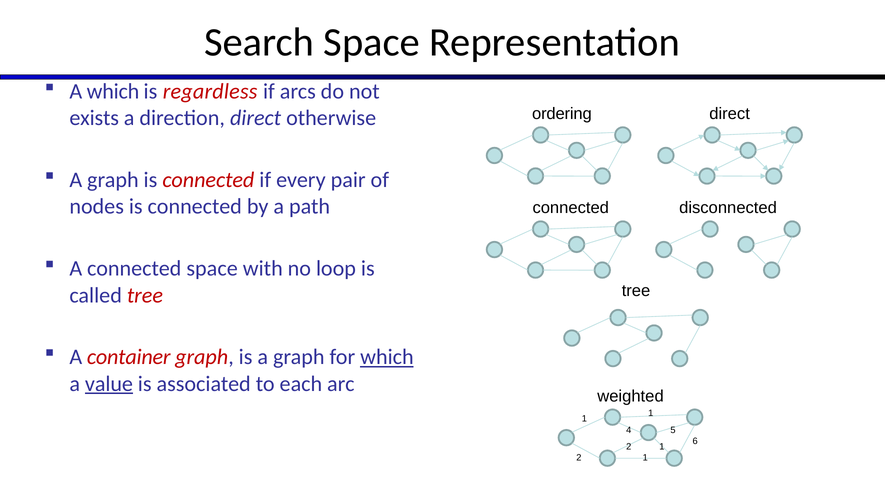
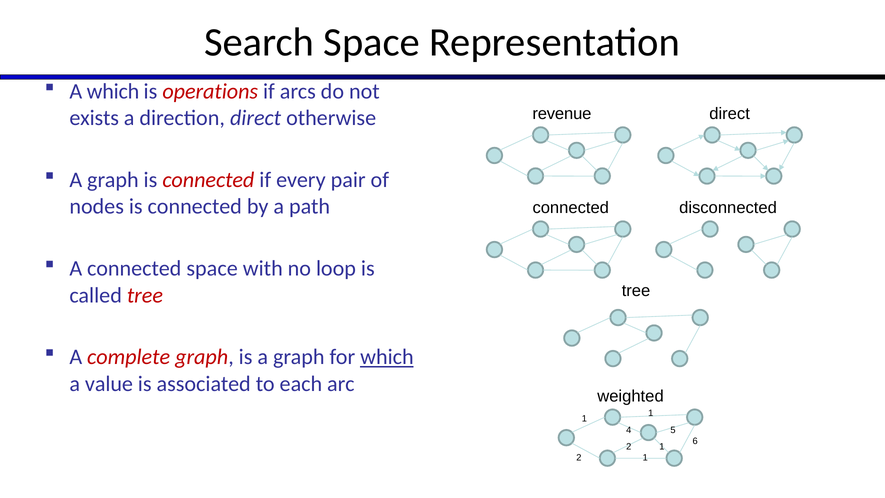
regardless: regardless -> operations
ordering: ordering -> revenue
container: container -> complete
value underline: present -> none
